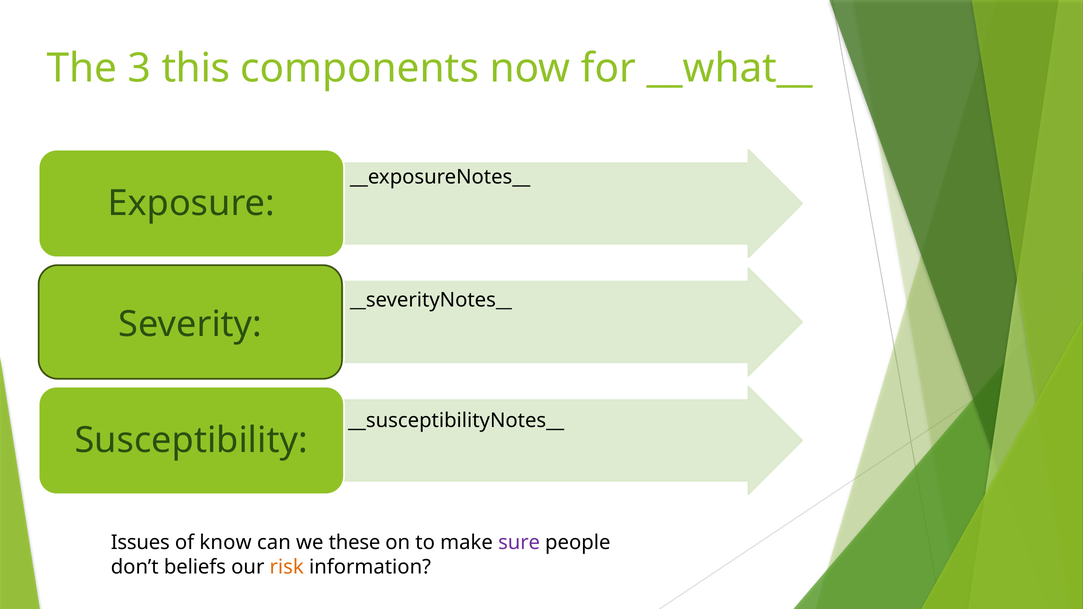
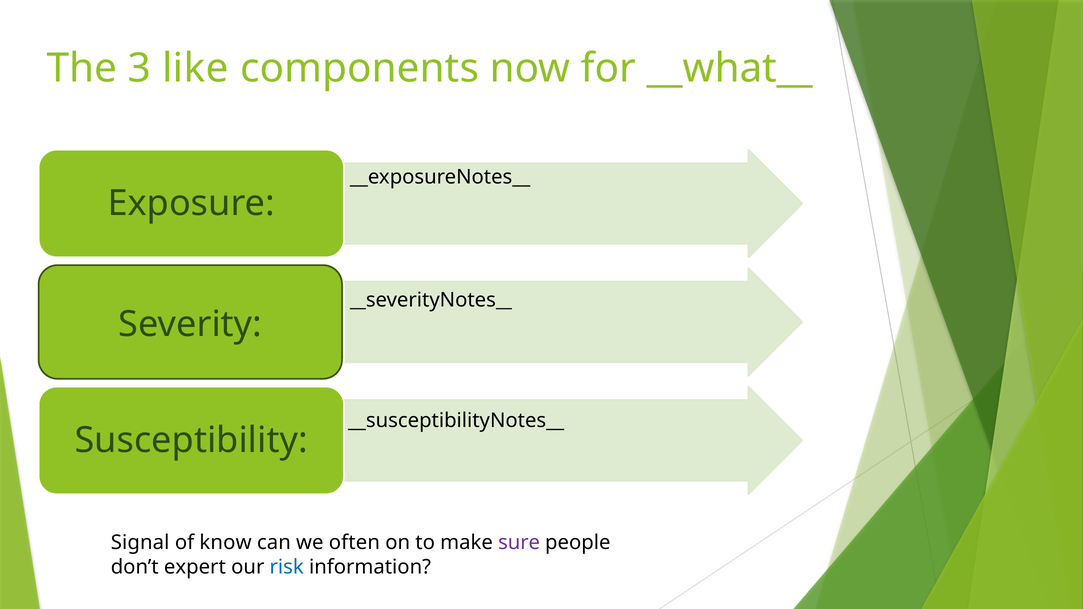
this: this -> like
Issues: Issues -> Signal
these: these -> often
beliefs: beliefs -> expert
risk colour: orange -> blue
